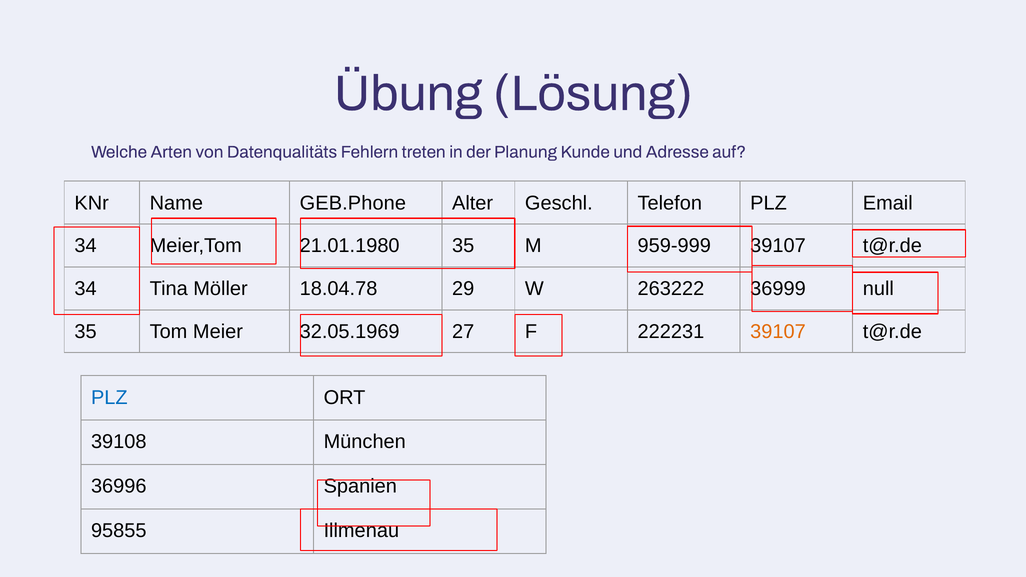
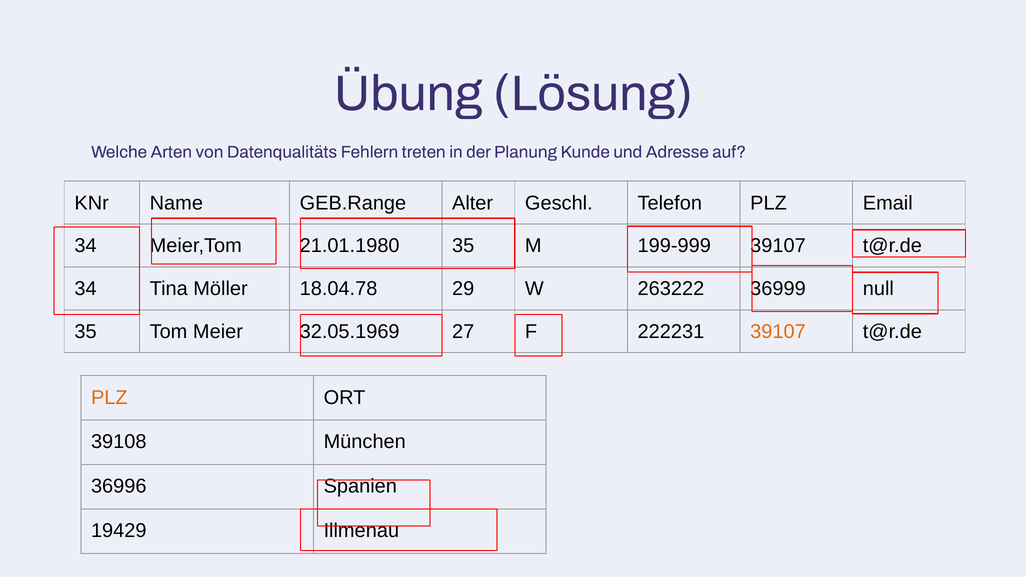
GEB.Phone: GEB.Phone -> GEB.Range
959-999: 959-999 -> 199-999
PLZ at (109, 398) colour: blue -> orange
95855: 95855 -> 19429
